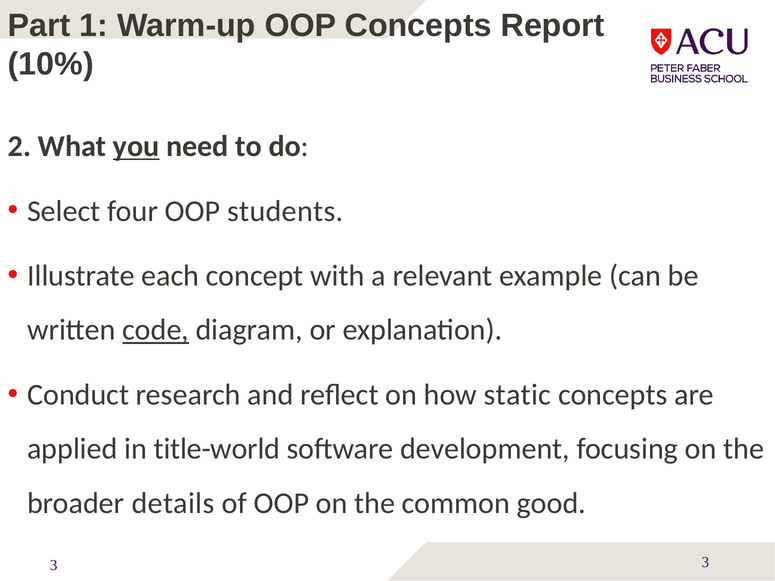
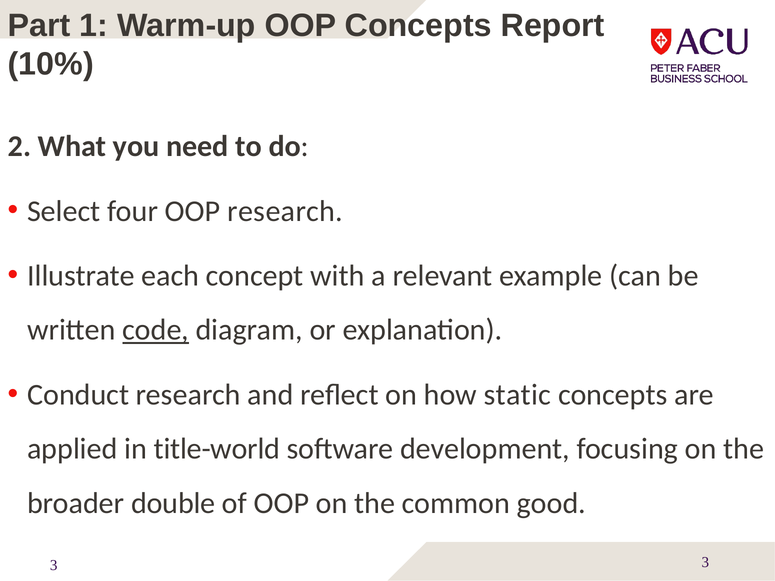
you underline: present -> none
OOP students: students -> research
details: details -> double
